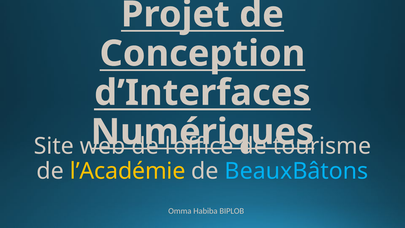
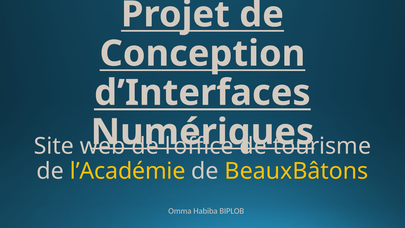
BeauxBâtons colour: light blue -> yellow
